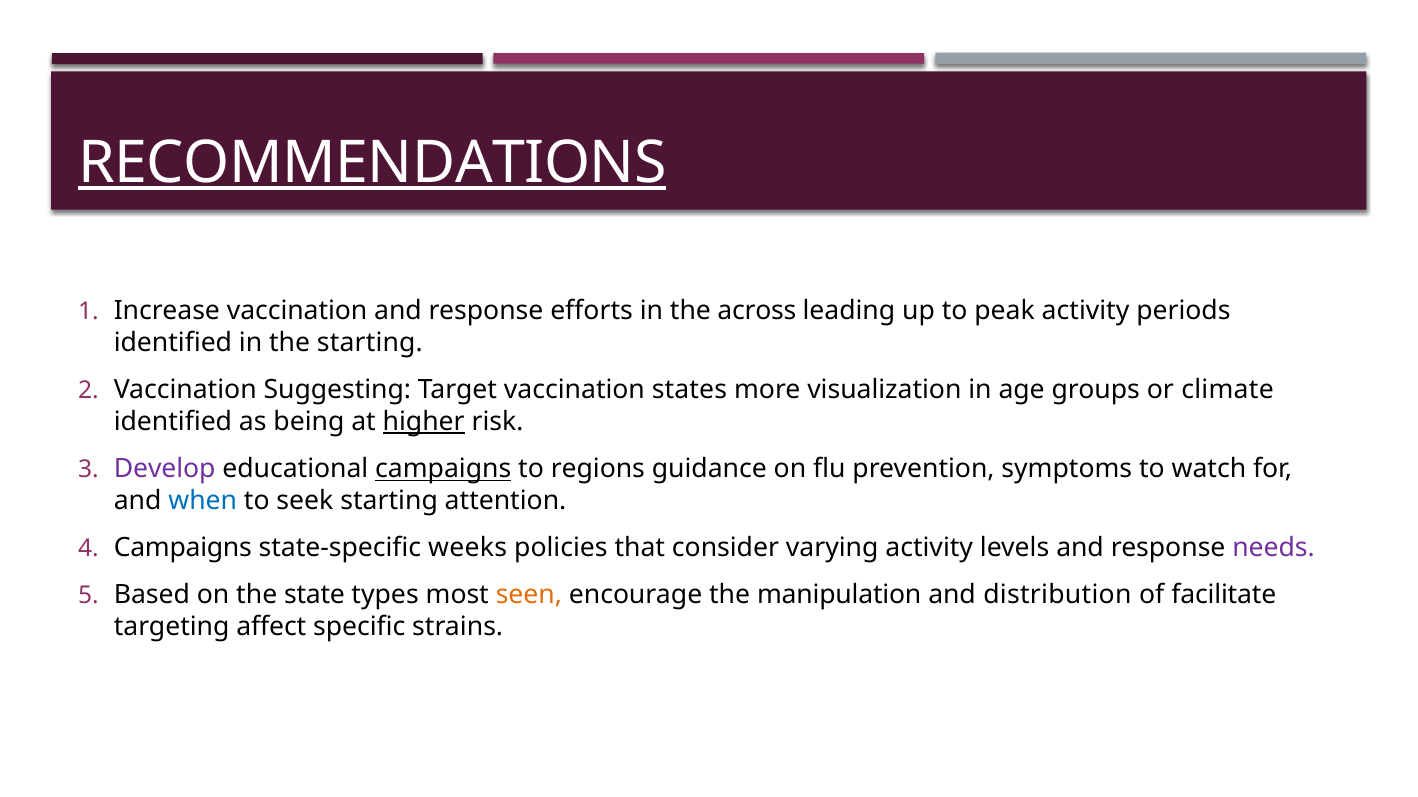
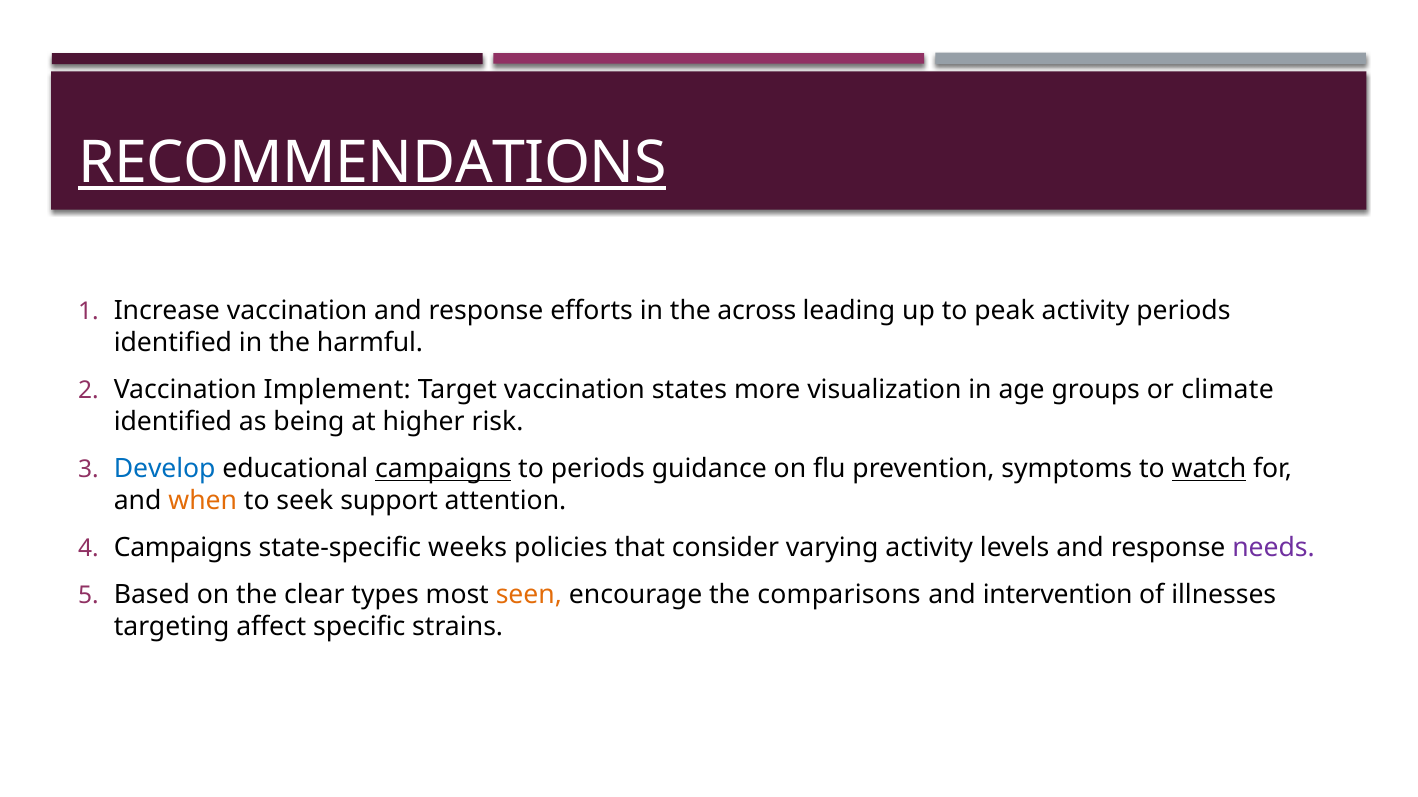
the starting: starting -> harmful
Suggesting: Suggesting -> Implement
higher underline: present -> none
Develop colour: purple -> blue
to regions: regions -> periods
watch underline: none -> present
when colour: blue -> orange
seek starting: starting -> support
state: state -> clear
manipulation: manipulation -> comparisons
distribution: distribution -> intervention
facilitate: facilitate -> illnesses
